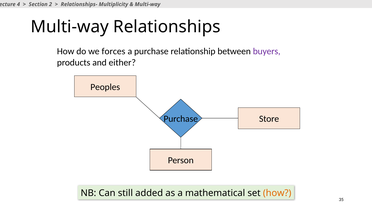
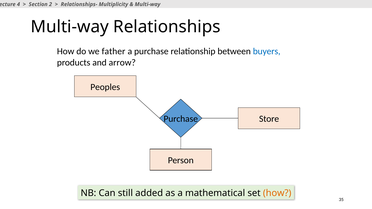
forces: forces -> father
buyers colour: purple -> blue
either: either -> arrow
